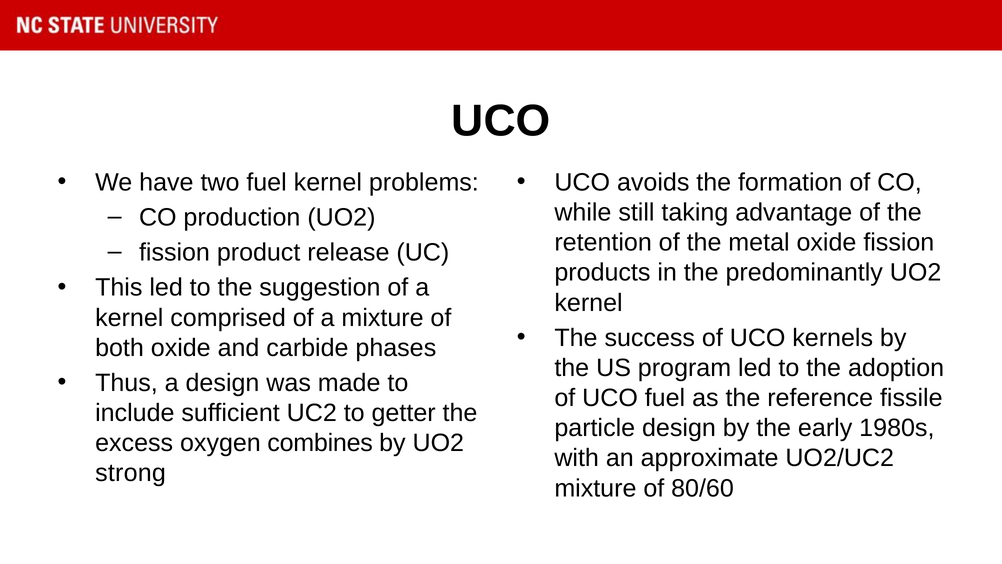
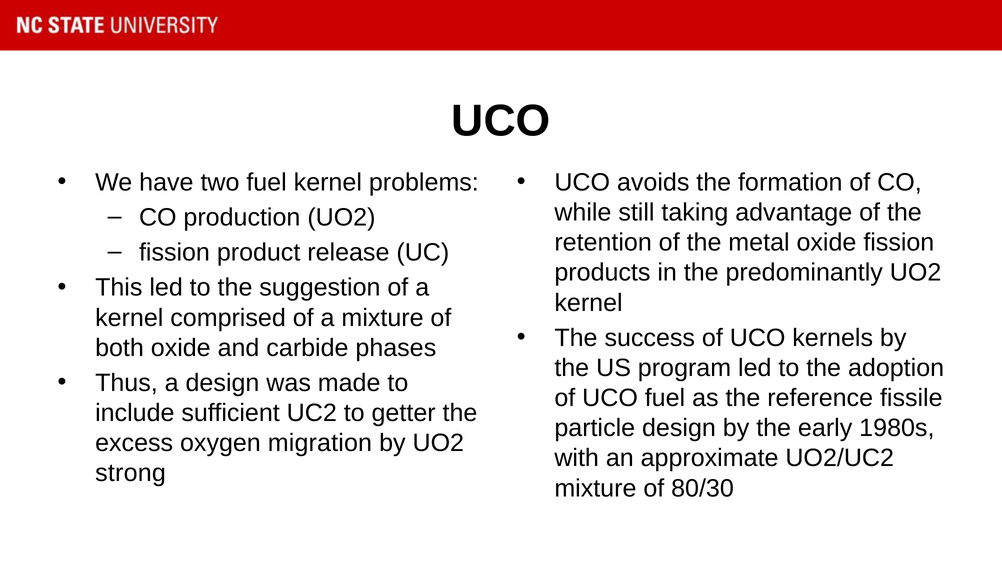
combines: combines -> migration
80/60: 80/60 -> 80/30
